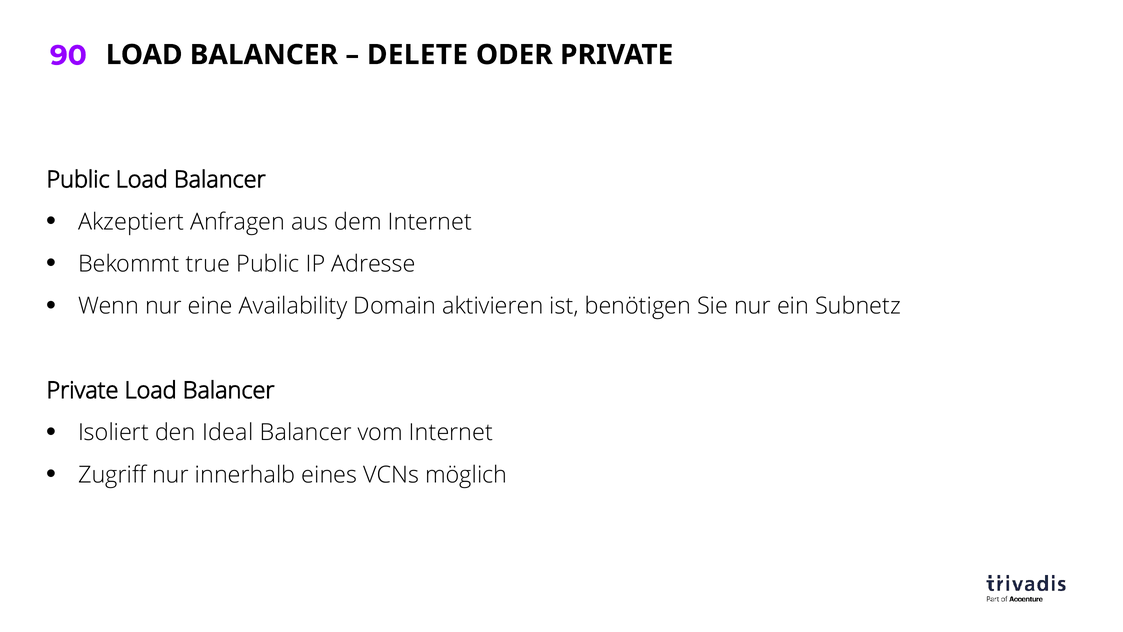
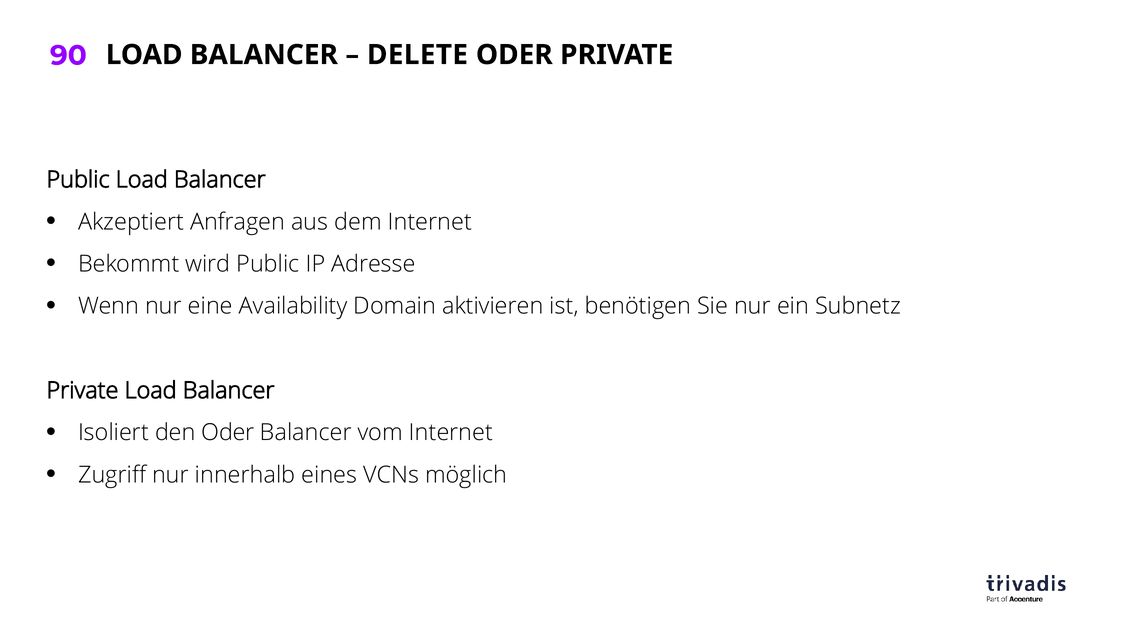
true: true -> wird
den Ideal: Ideal -> Oder
